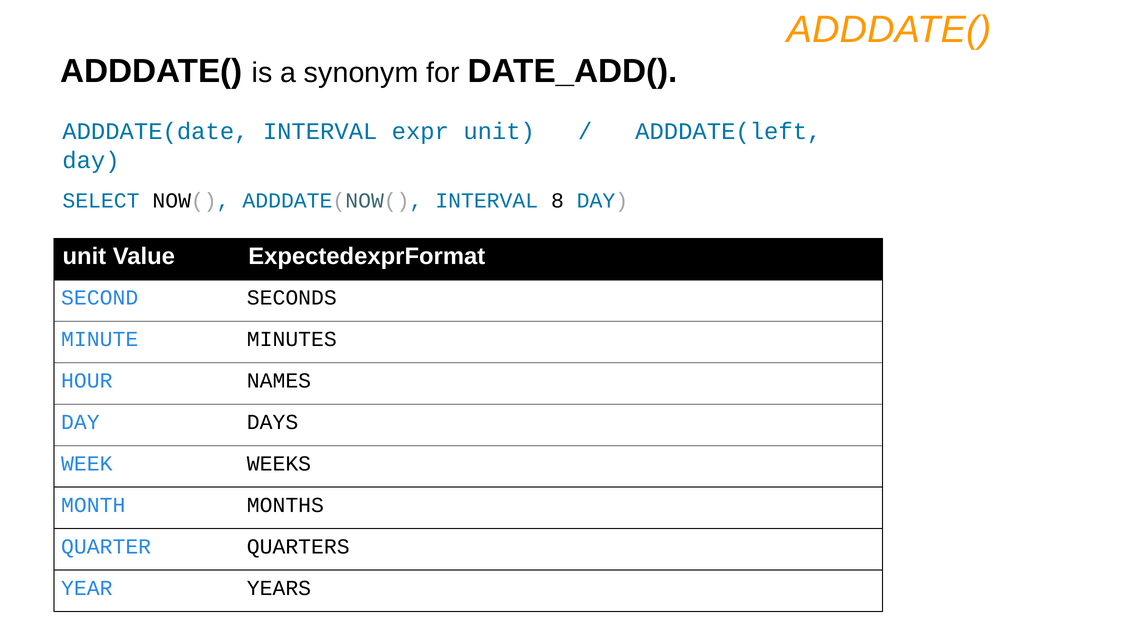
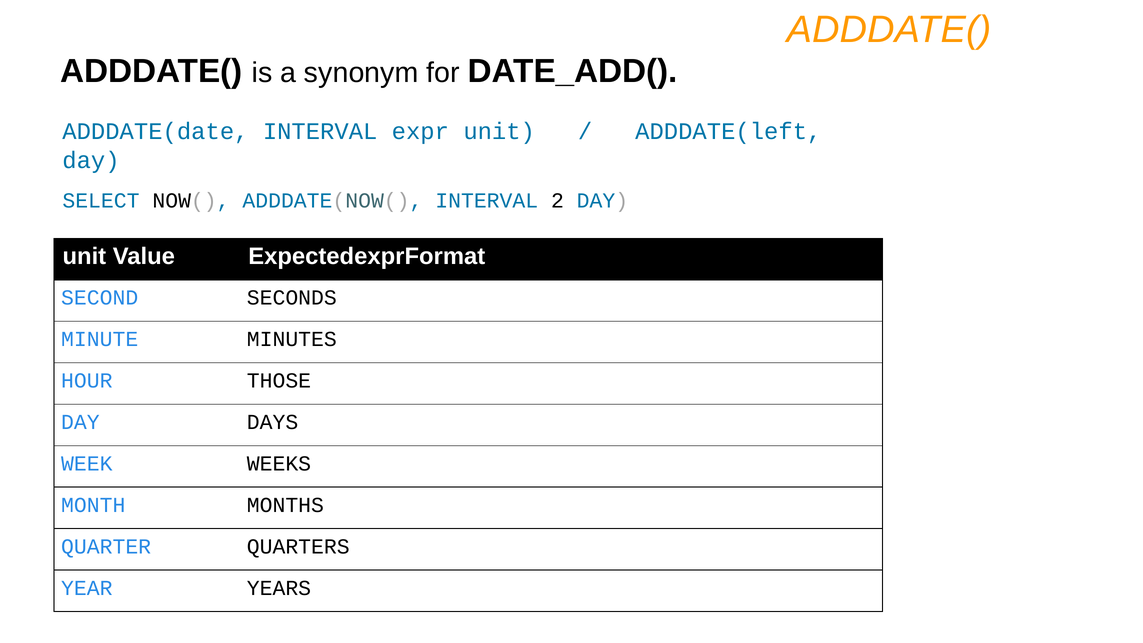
8: 8 -> 2
NAMES: NAMES -> THOSE
